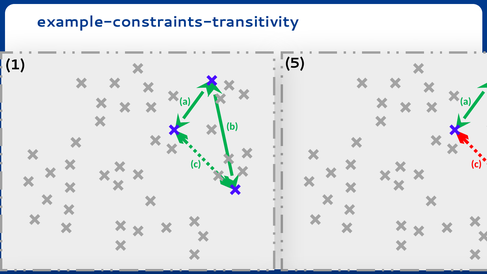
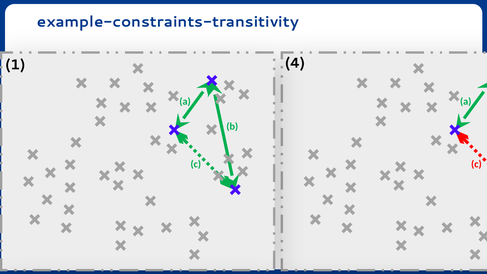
5: 5 -> 4
